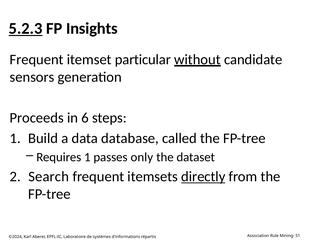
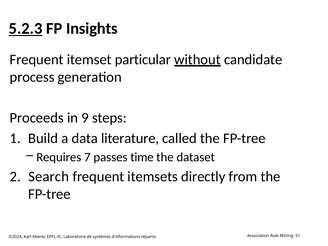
sensors: sensors -> process
6: 6 -> 9
database: database -> literature
Requires 1: 1 -> 7
only: only -> time
directly underline: present -> none
